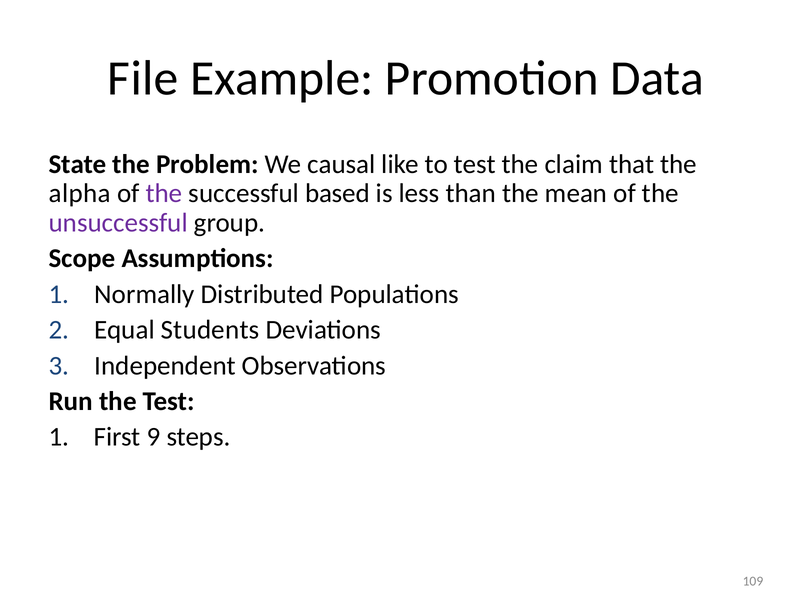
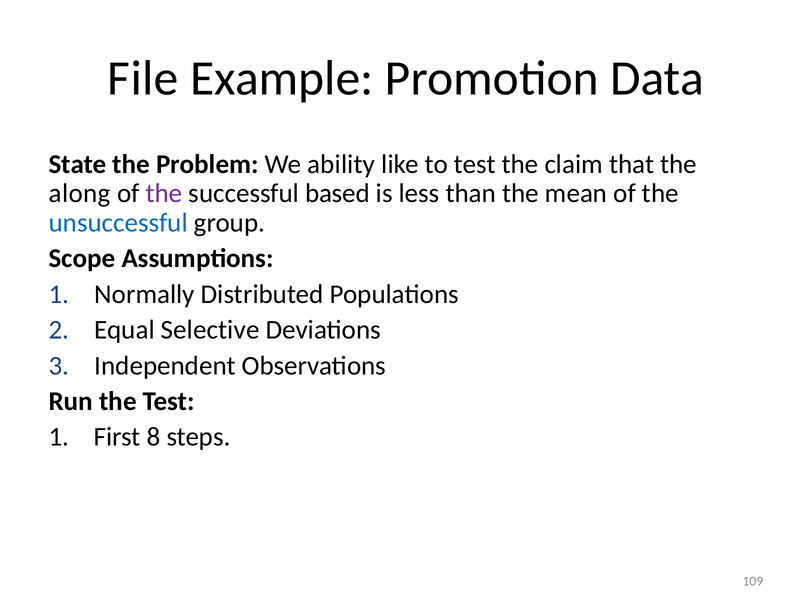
causal: causal -> ability
alpha: alpha -> along
unsuccessful colour: purple -> blue
Students: Students -> Selective
9: 9 -> 8
